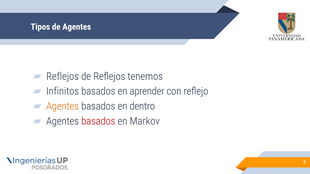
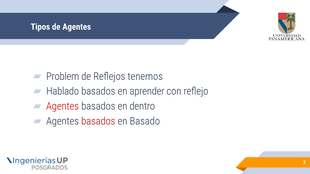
Reflejos at (63, 77): Reflejos -> Problem
Infinitos: Infinitos -> Hablado
Agentes at (63, 107) colour: orange -> red
Markov: Markov -> Basado
